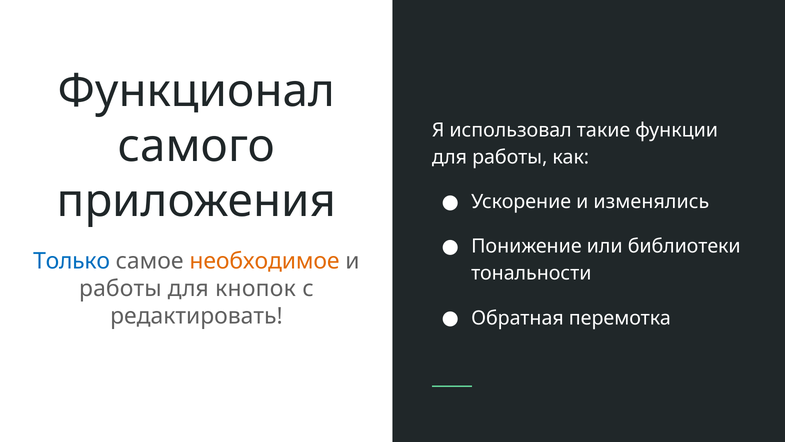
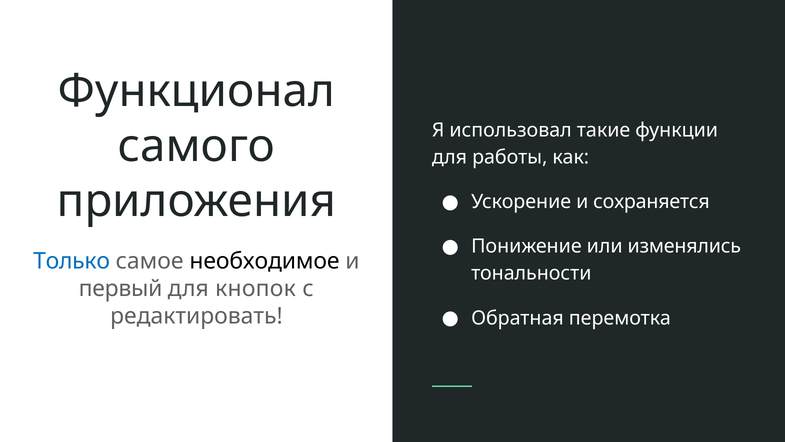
изменялись: изменялись -> сохраняется
библиотеки: библиотеки -> изменялись
необходимое colour: orange -> black
работы at (120, 288): работы -> первый
